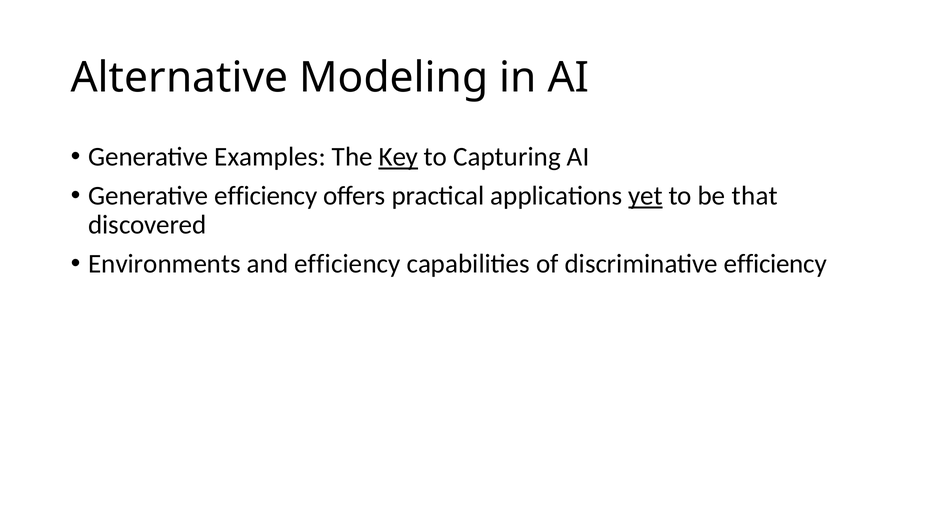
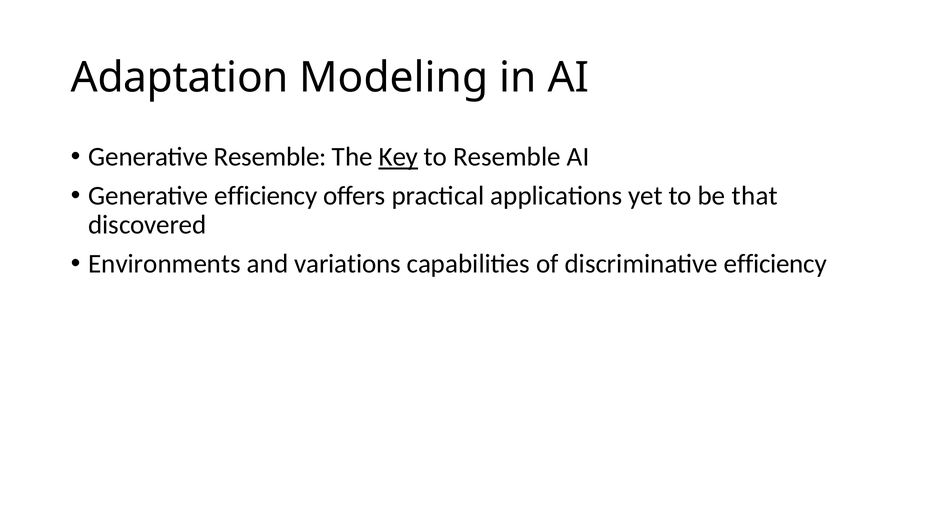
Alternative: Alternative -> Adaptation
Generative Examples: Examples -> Resemble
to Capturing: Capturing -> Resemble
yet underline: present -> none
and efficiency: efficiency -> variations
